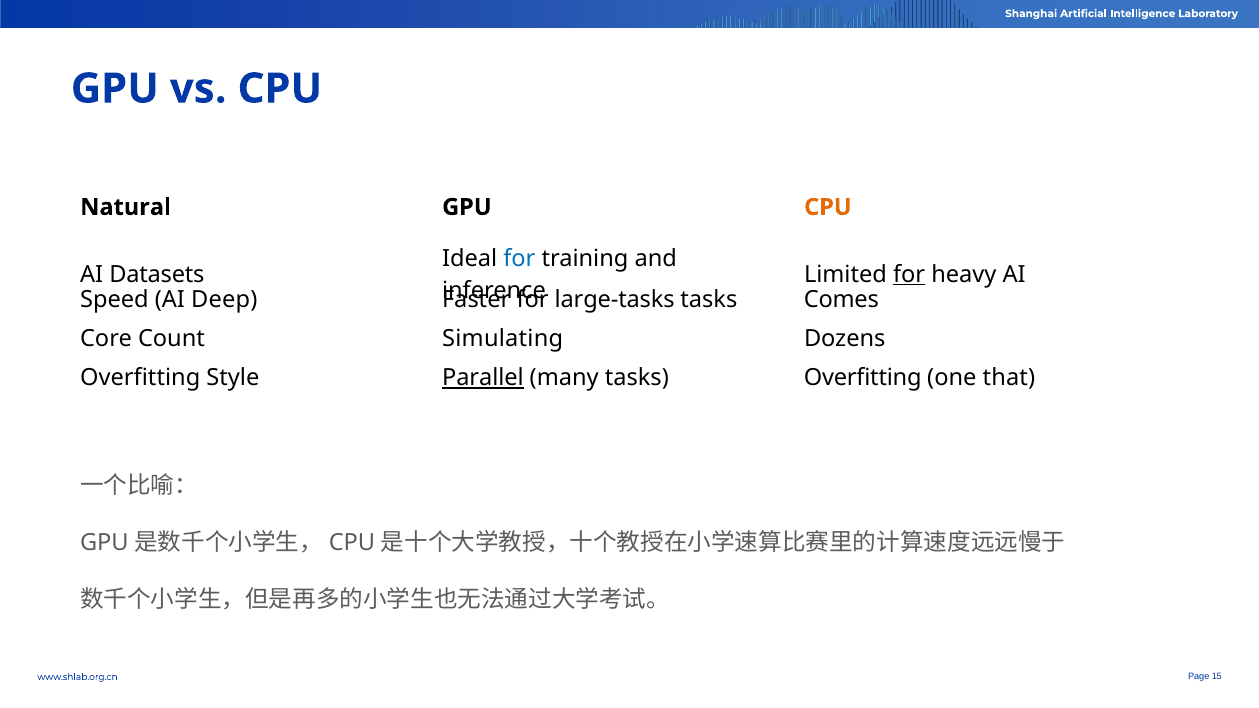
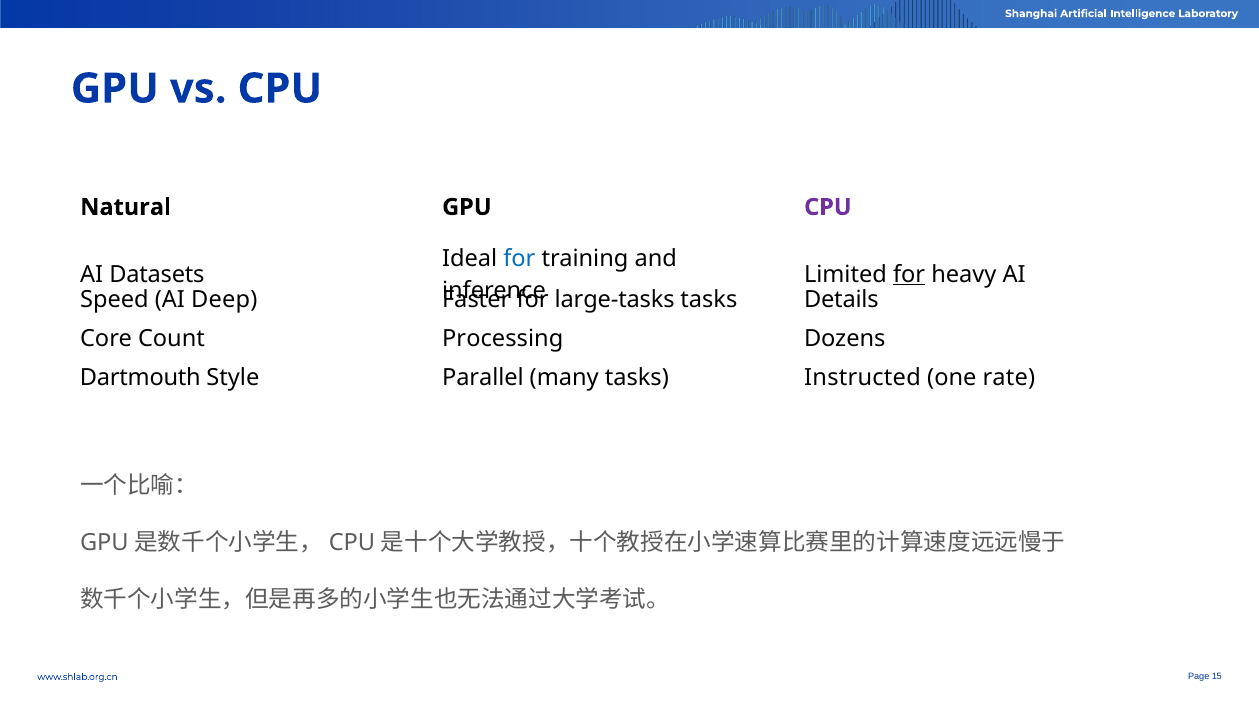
CPU at (828, 207) colour: orange -> purple
Comes: Comes -> Details
Simulating: Simulating -> Processing
Overfitting at (140, 378): Overfitting -> Dartmouth
Parallel underline: present -> none
tasks Overfitting: Overfitting -> Instructed
that: that -> rate
